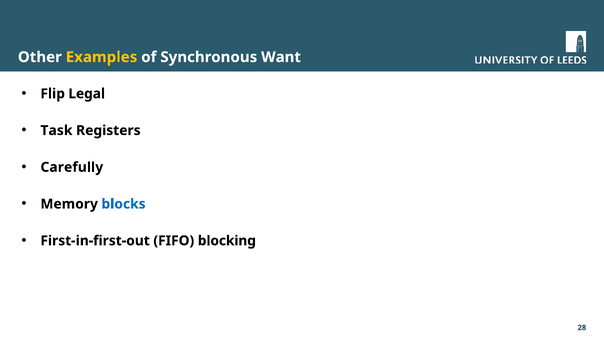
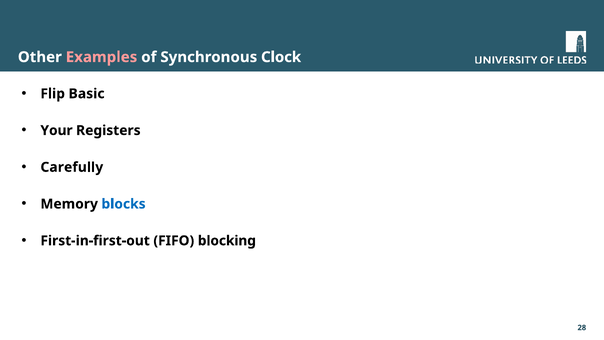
Examples colour: yellow -> pink
Want: Want -> Clock
Legal: Legal -> Basic
Task: Task -> Your
